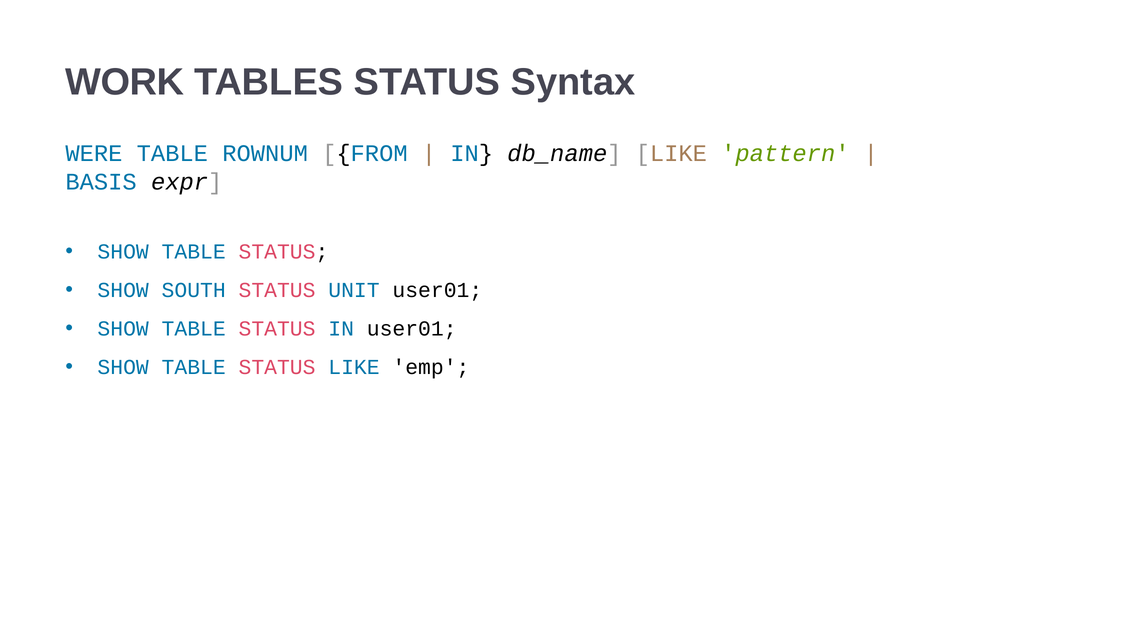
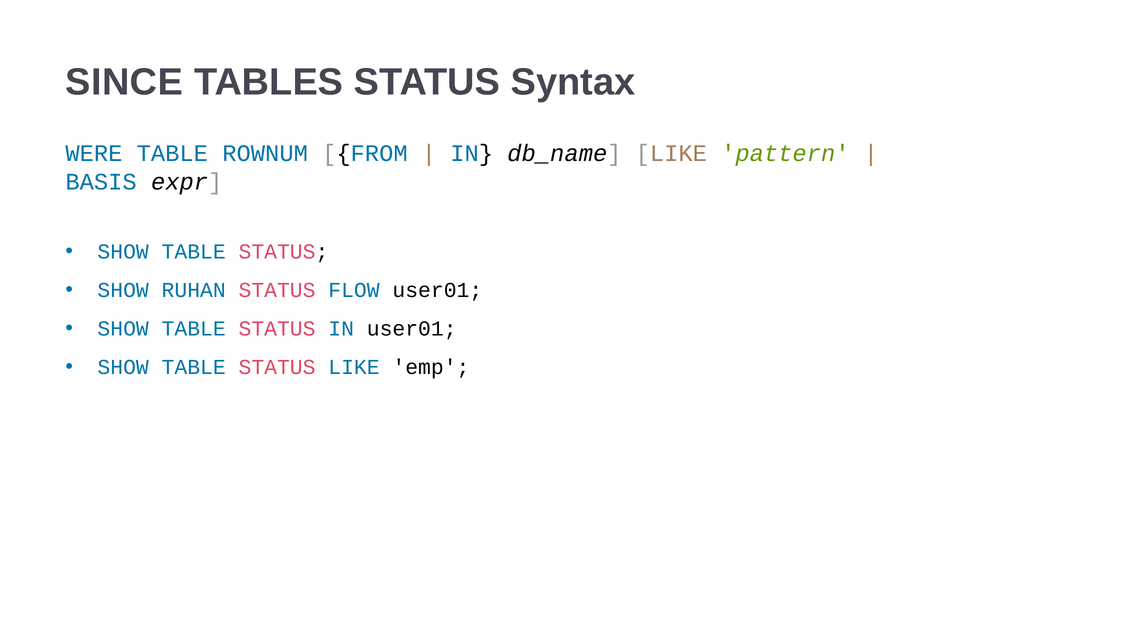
WORK: WORK -> SINCE
SOUTH: SOUTH -> RUHAN
UNIT: UNIT -> FLOW
